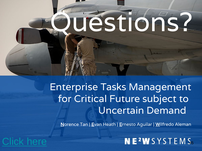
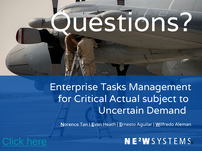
Future: Future -> Actual
